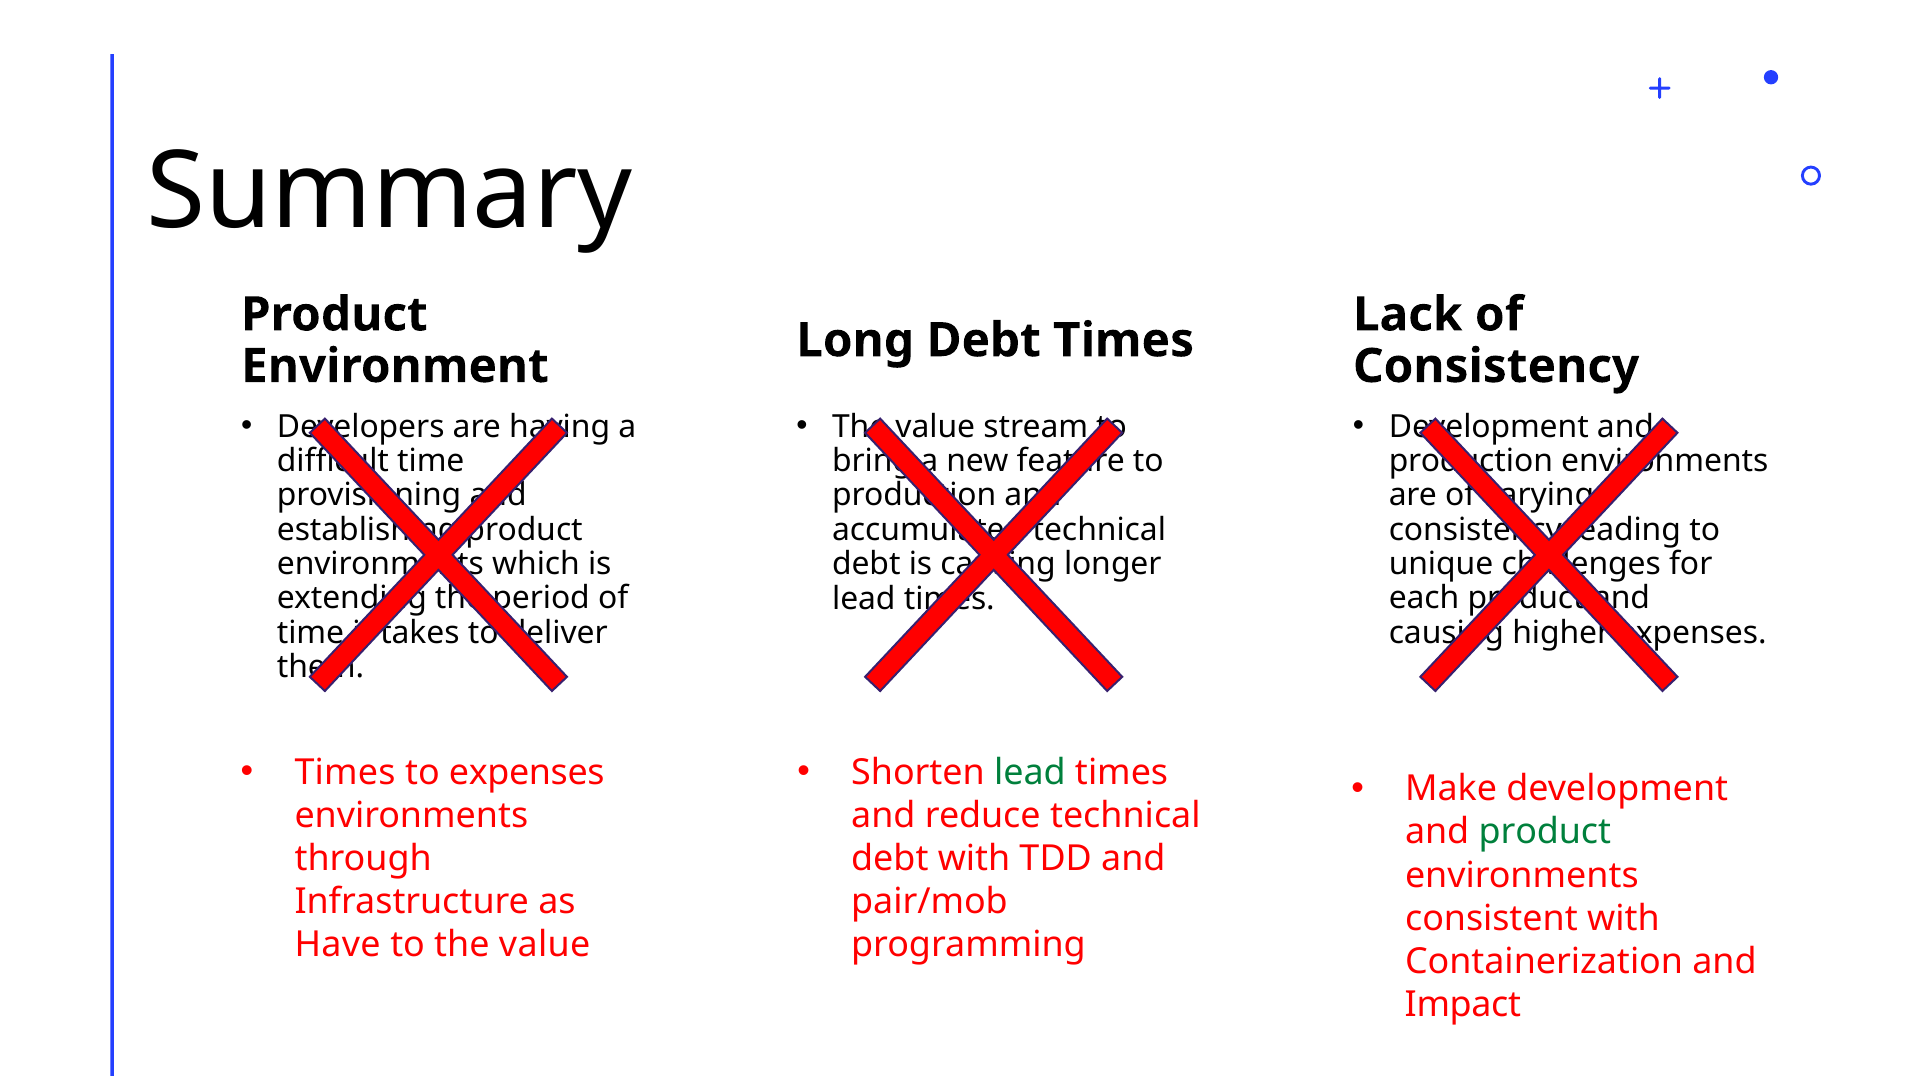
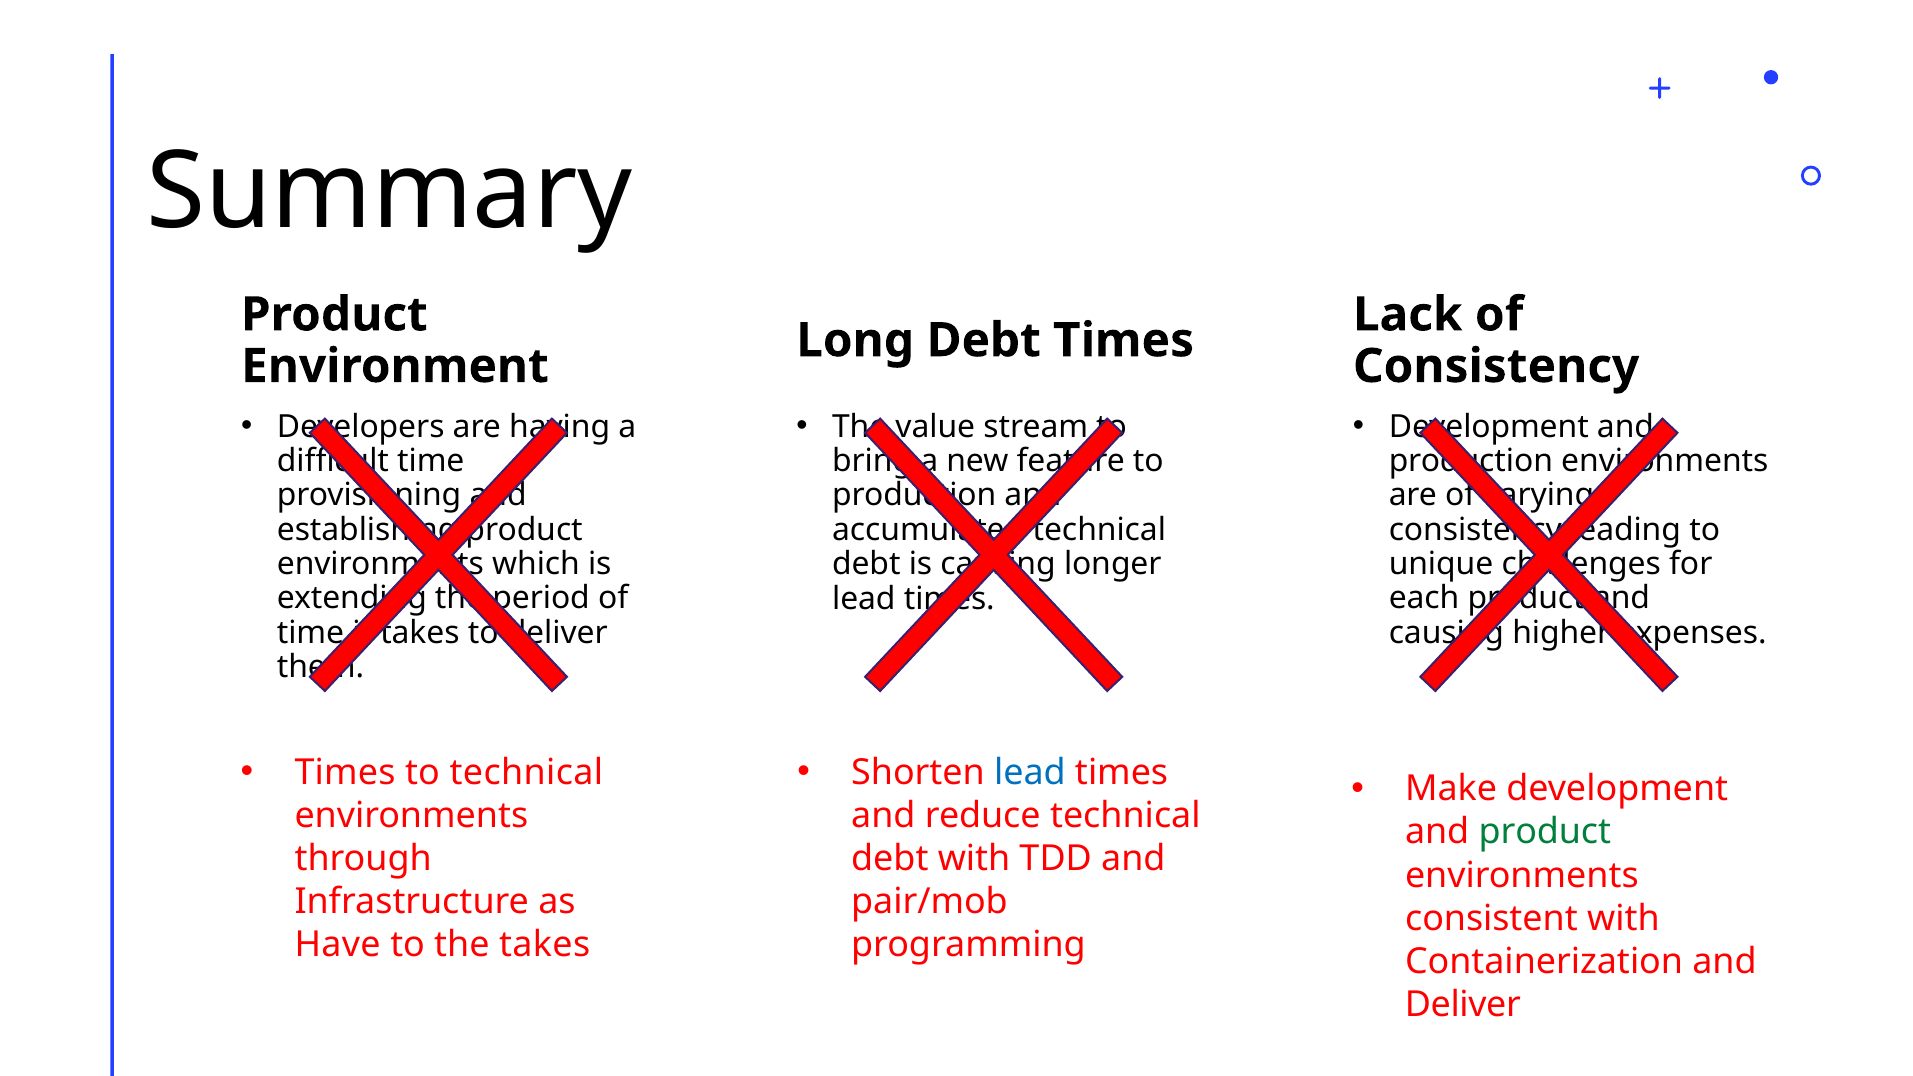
to expenses: expenses -> technical
lead at (1030, 773) colour: green -> blue
to the value: value -> takes
Impact at (1463, 1004): Impact -> Deliver
